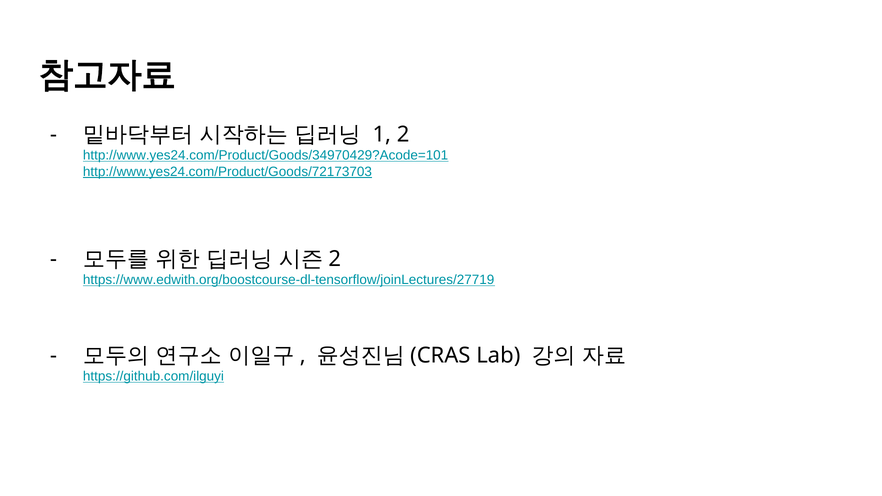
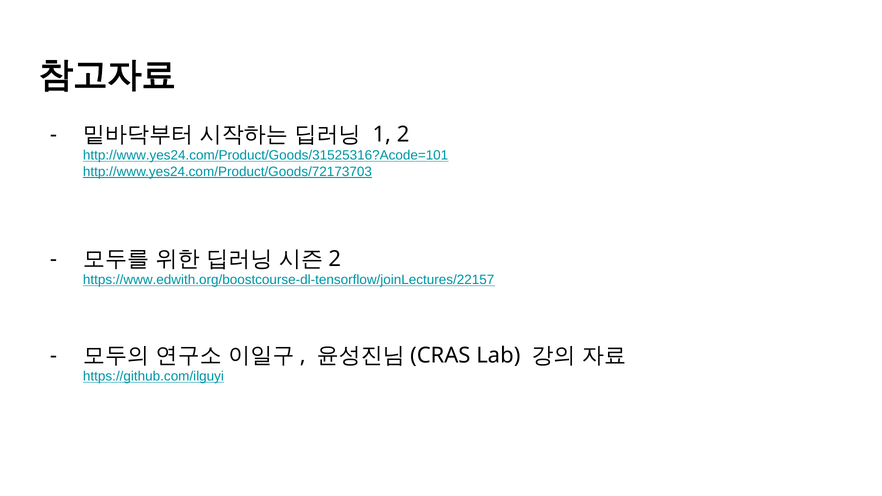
http://www.yes24.com/Product/Goods/34970429?Acode=101: http://www.yes24.com/Product/Goods/34970429?Acode=101 -> http://www.yes24.com/Product/Goods/31525316?Acode=101
https://www.edwith.org/boostcourse-dl-tensorflow/joinLectures/27719: https://www.edwith.org/boostcourse-dl-tensorflow/joinLectures/27719 -> https://www.edwith.org/boostcourse-dl-tensorflow/joinLectures/22157
